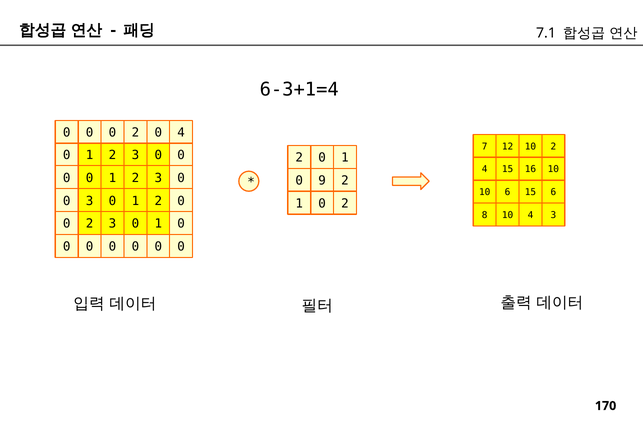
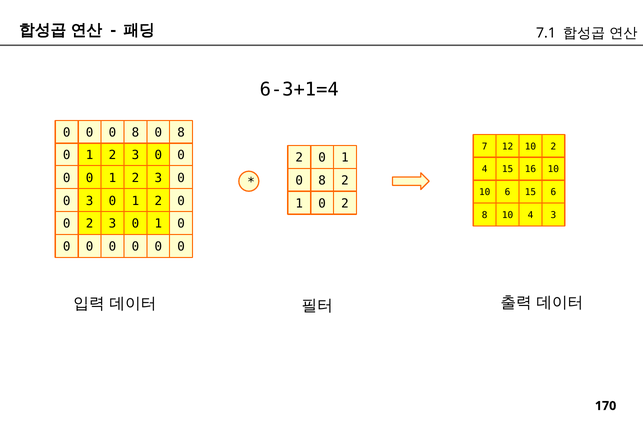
0 0 2: 2 -> 8
4 at (181, 132): 4 -> 8
9 at (322, 180): 9 -> 8
